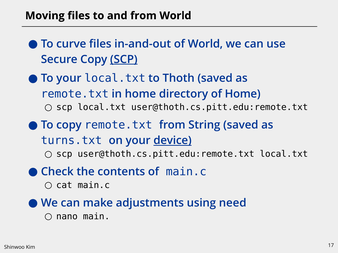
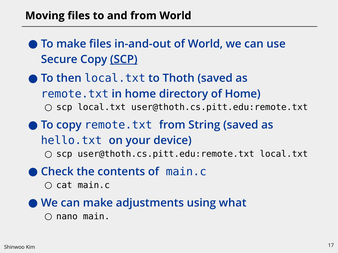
To curve: curve -> make
To your: your -> then
turns.txt: turns.txt -> hello.txt
device underline: present -> none
need: need -> what
